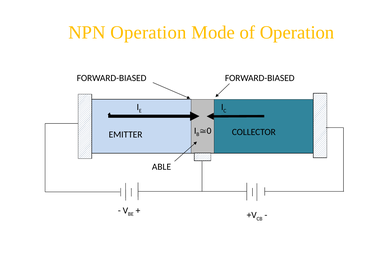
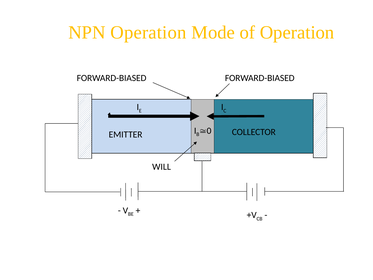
ABLE: ABLE -> WILL
